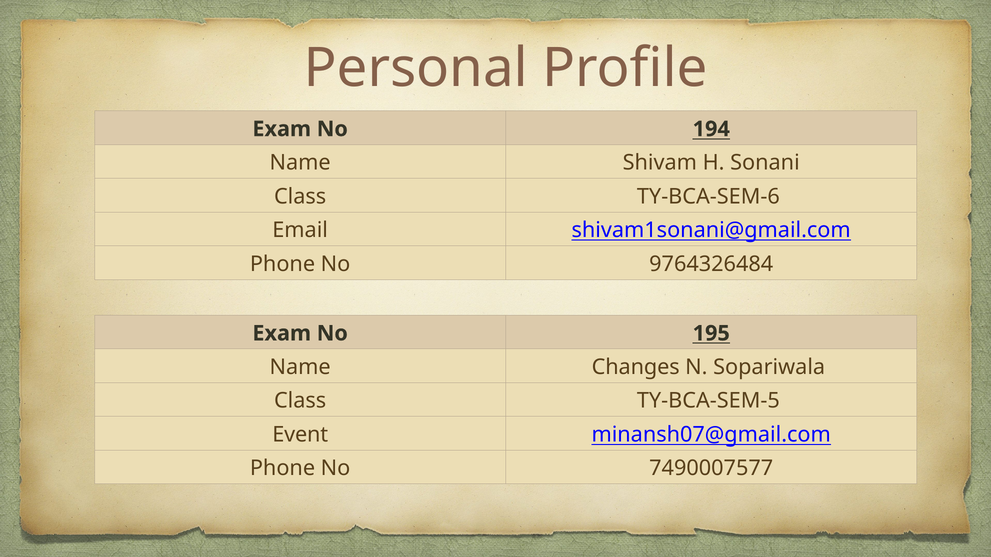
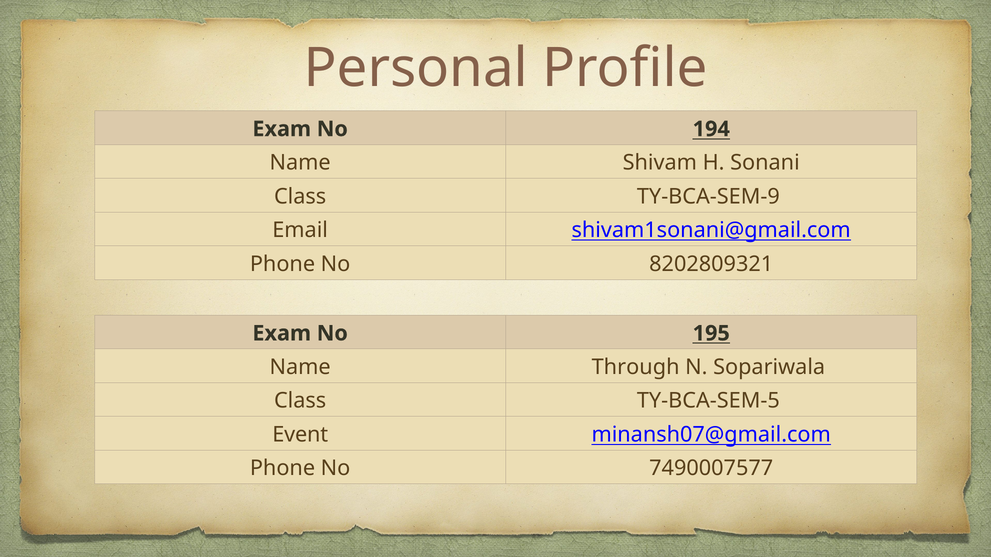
TY-BCA-SEM-6: TY-BCA-SEM-6 -> TY-BCA-SEM-9
9764326484: 9764326484 -> 8202809321
Changes: Changes -> Through
